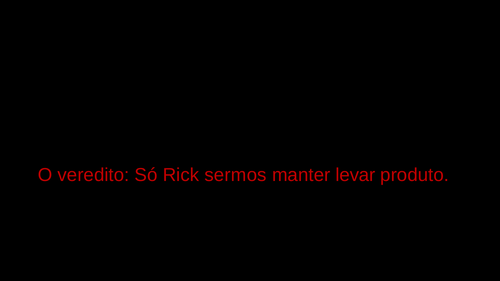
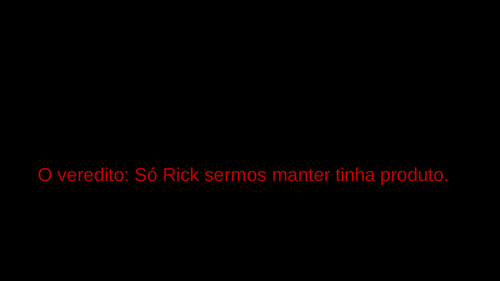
levar: levar -> tinha
